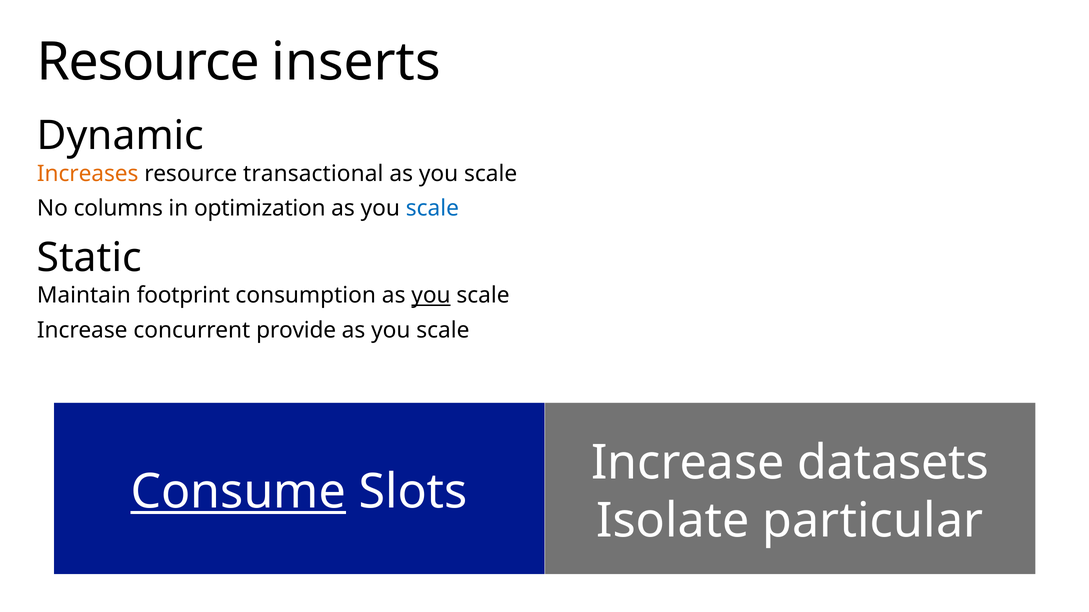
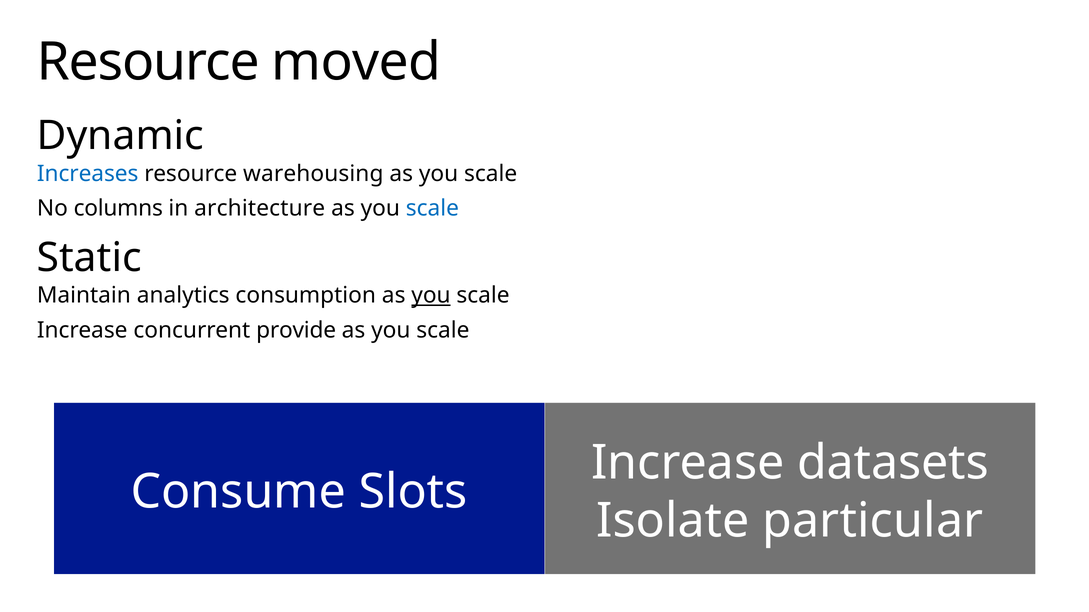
inserts: inserts -> moved
Increases colour: orange -> blue
transactional: transactional -> warehousing
optimization: optimization -> architecture
footprint: footprint -> analytics
Consume underline: present -> none
